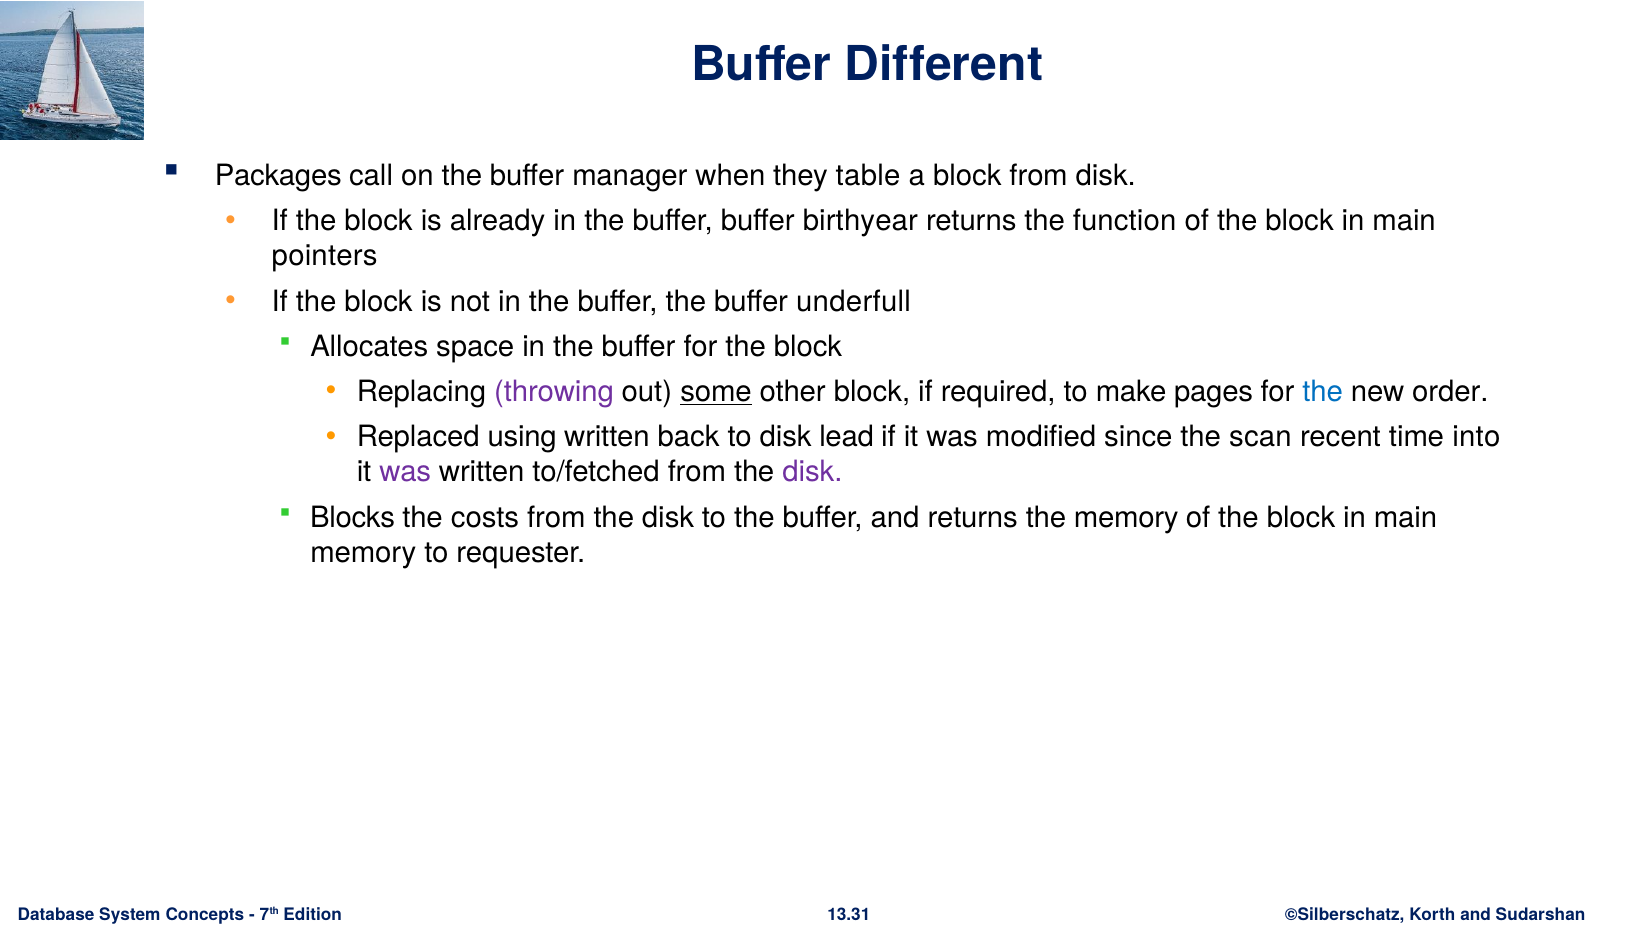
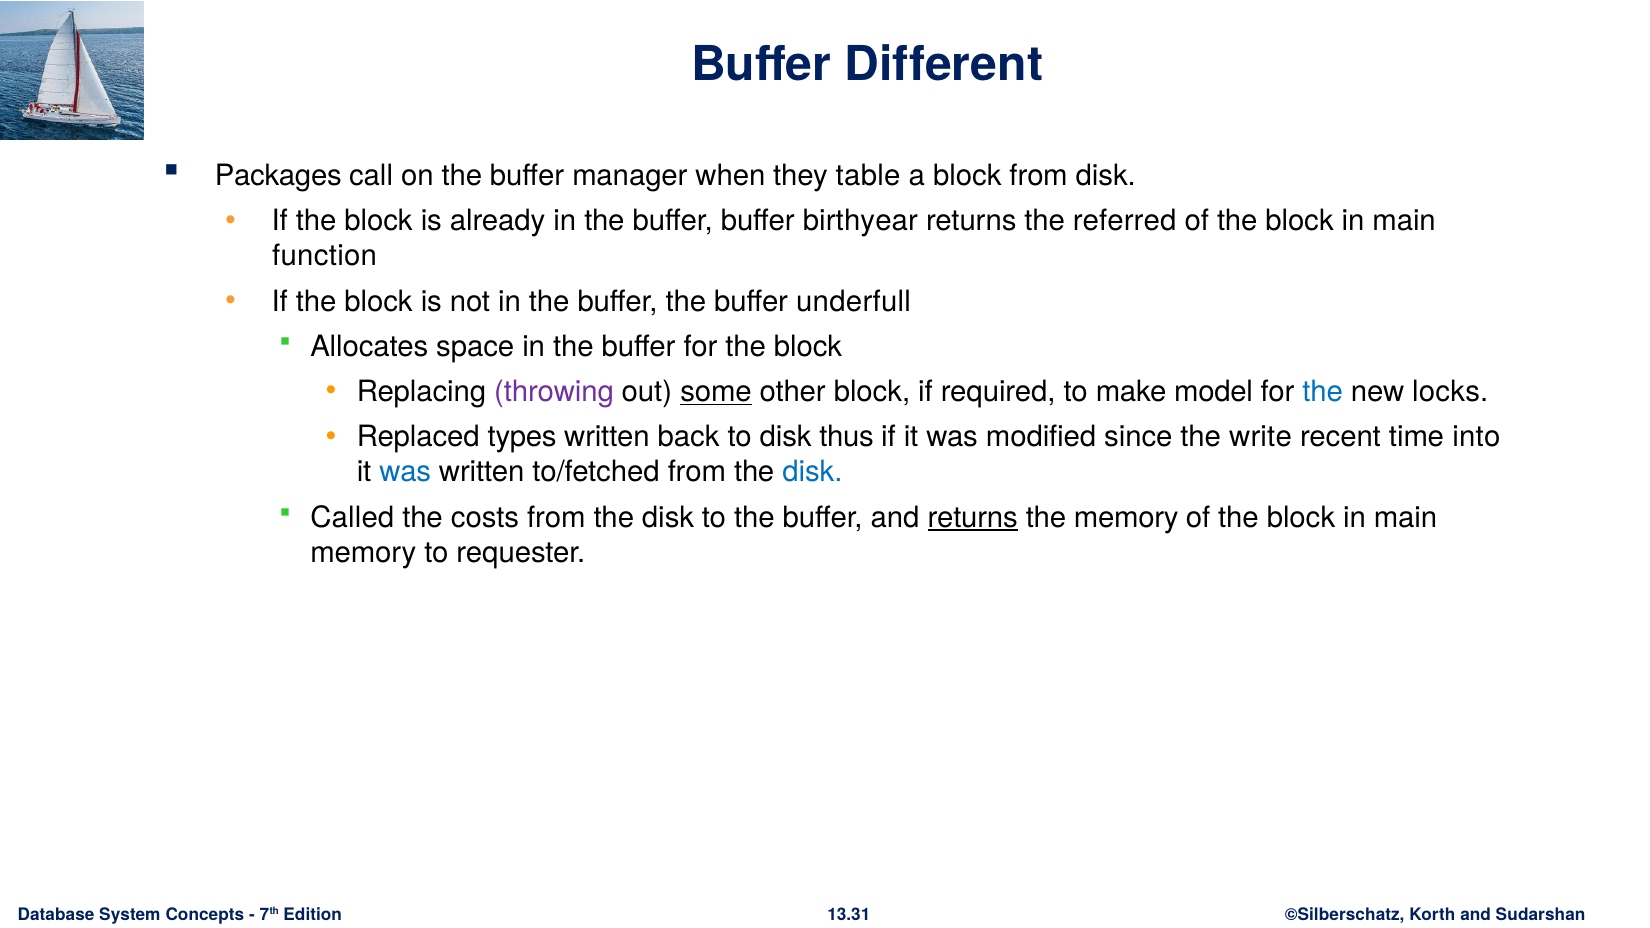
function: function -> referred
pointers: pointers -> function
pages: pages -> model
order: order -> locks
using: using -> types
lead: lead -> thus
scan: scan -> write
was at (405, 472) colour: purple -> blue
disk at (812, 472) colour: purple -> blue
Blocks: Blocks -> Called
returns at (973, 518) underline: none -> present
